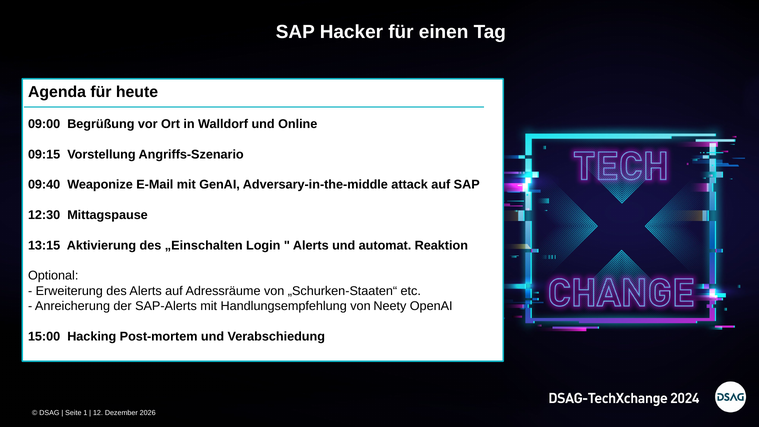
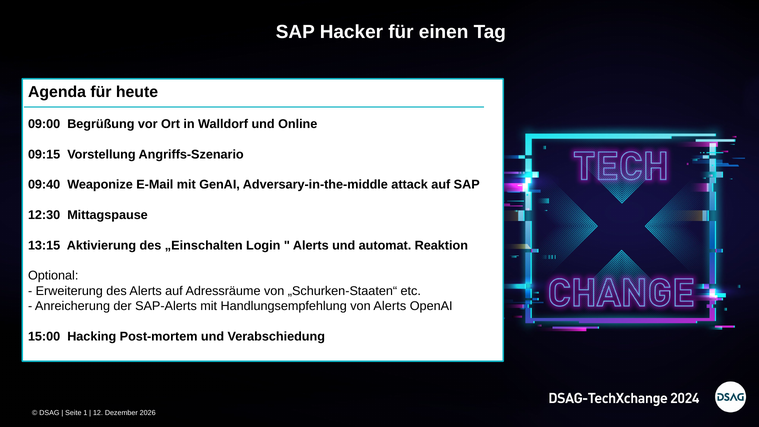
von Neety: Neety -> Alerts
